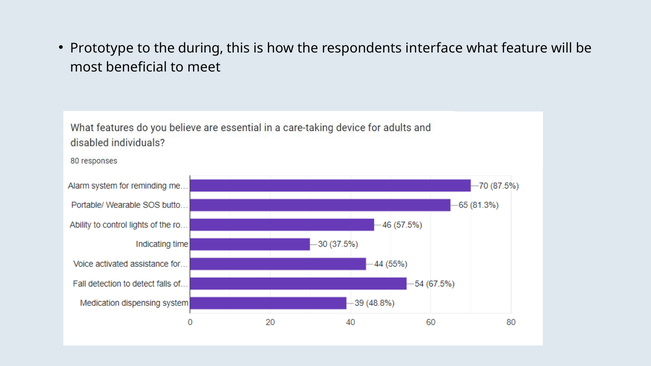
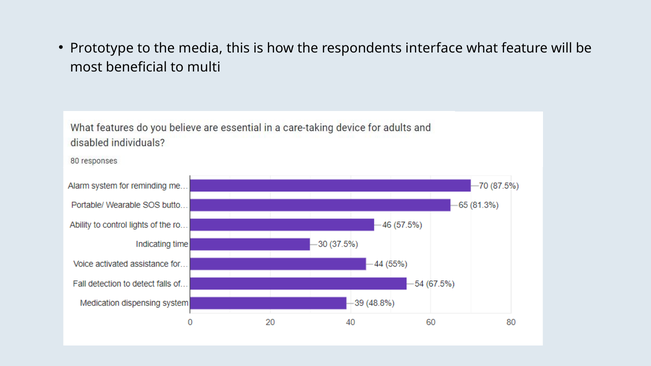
during: during -> media
meet: meet -> multi
